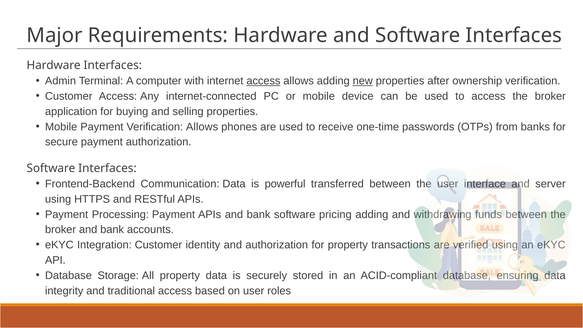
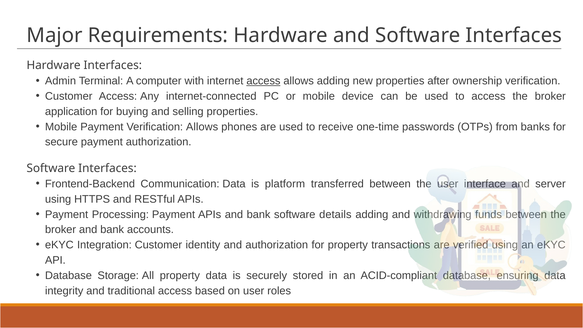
new underline: present -> none
powerful: powerful -> platform
pricing: pricing -> details
